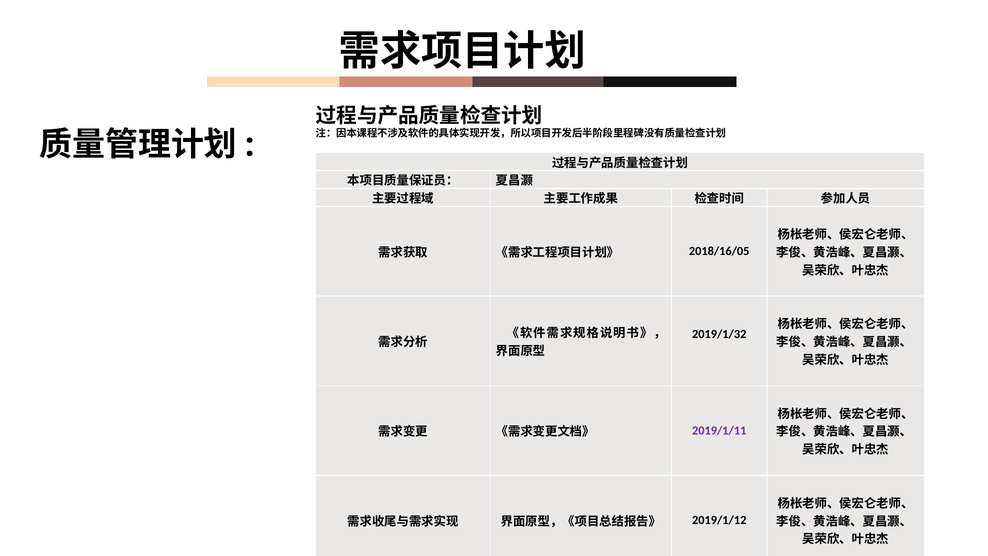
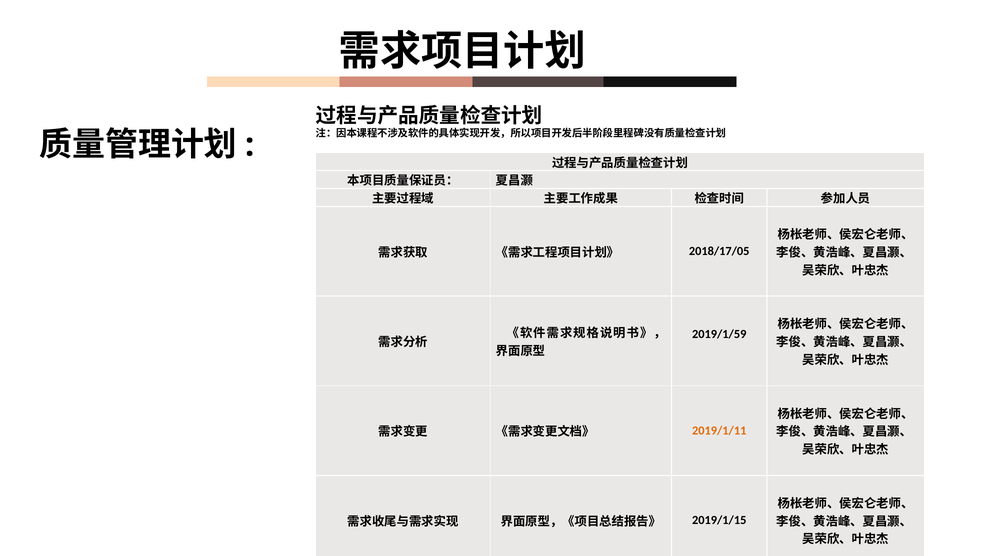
2018/16/05: 2018/16/05 -> 2018/17/05
2019/1/32: 2019/1/32 -> 2019/1/59
2019/1/11 colour: purple -> orange
2019/1/12: 2019/1/12 -> 2019/1/15
